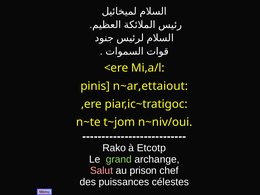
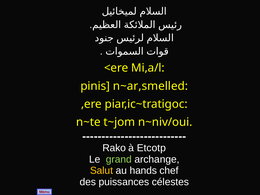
n~ar,ettaiout: n~ar,ettaiout -> n~ar,smelled
Salut colour: pink -> yellow
prison: prison -> hands
